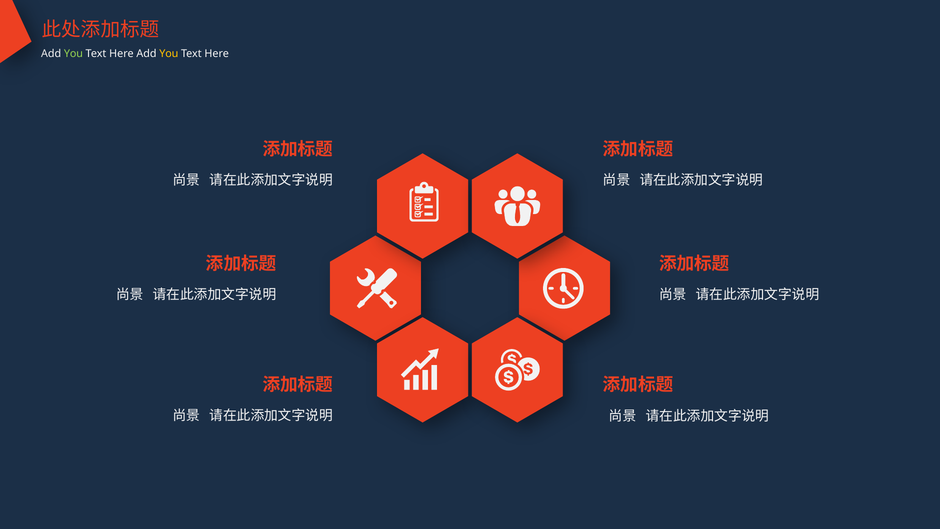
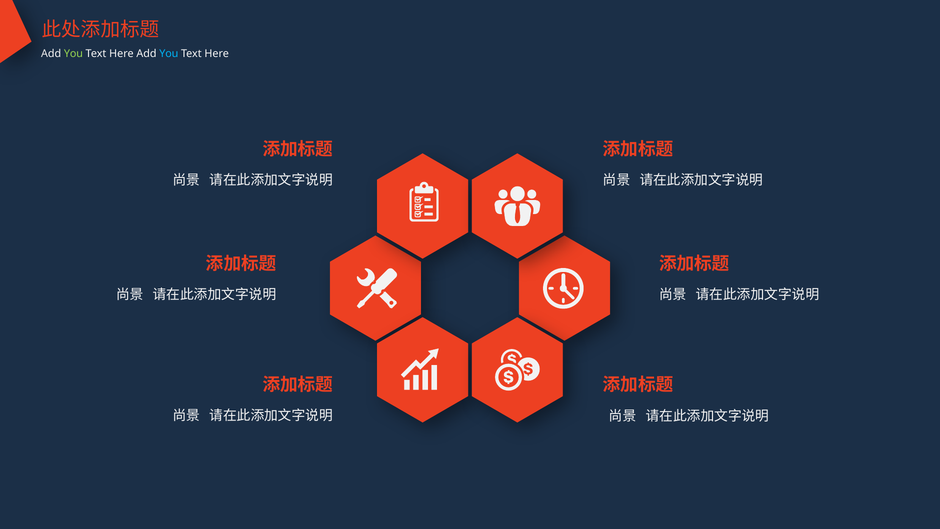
You at (169, 54) colour: yellow -> light blue
